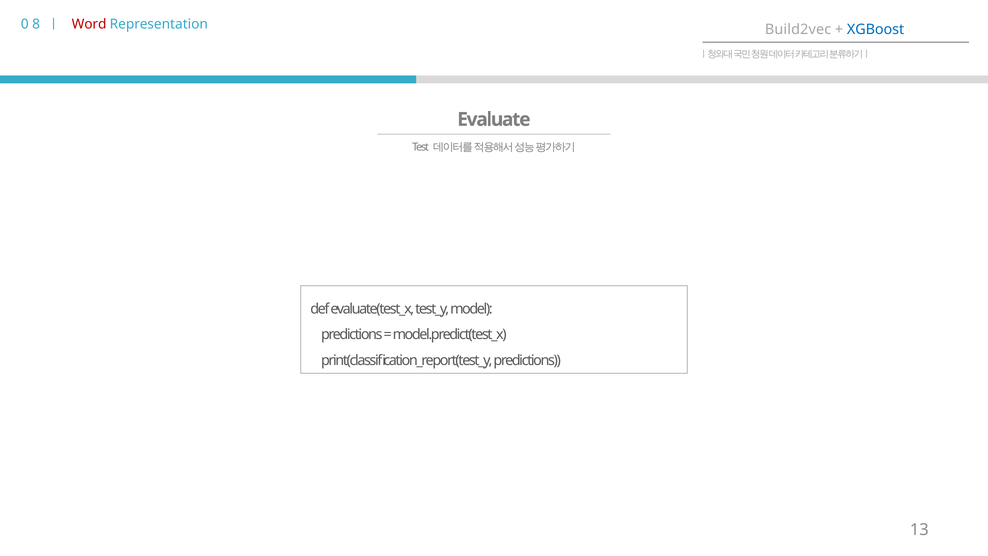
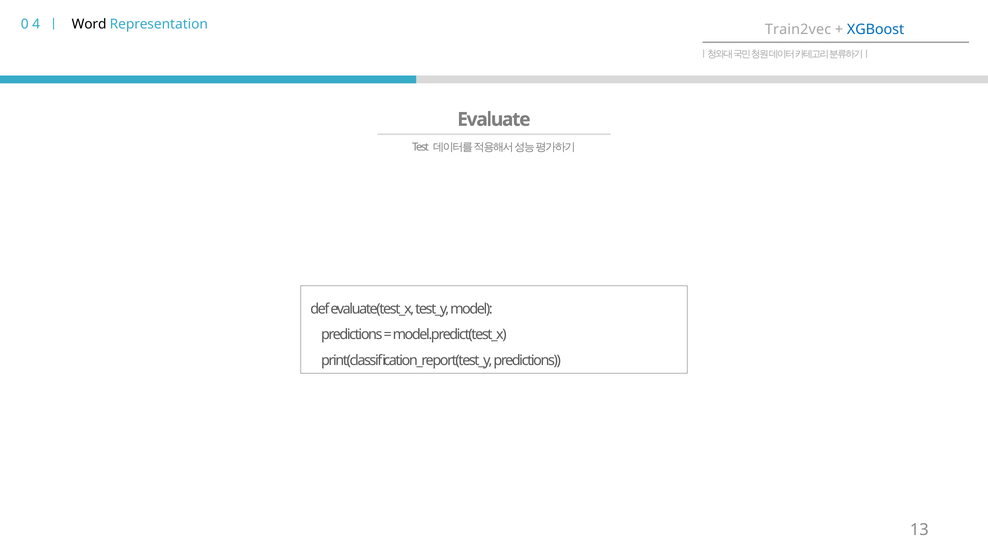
8: 8 -> 4
Word colour: red -> black
Build2vec: Build2vec -> Train2vec
